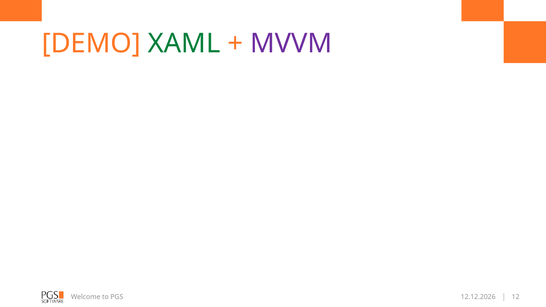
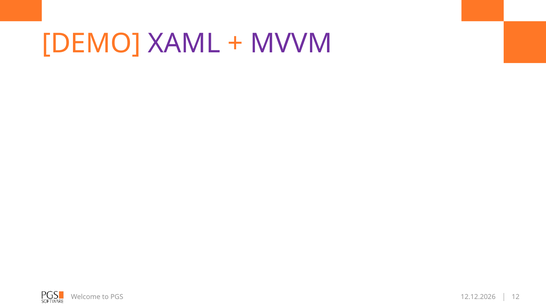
XAML colour: green -> purple
